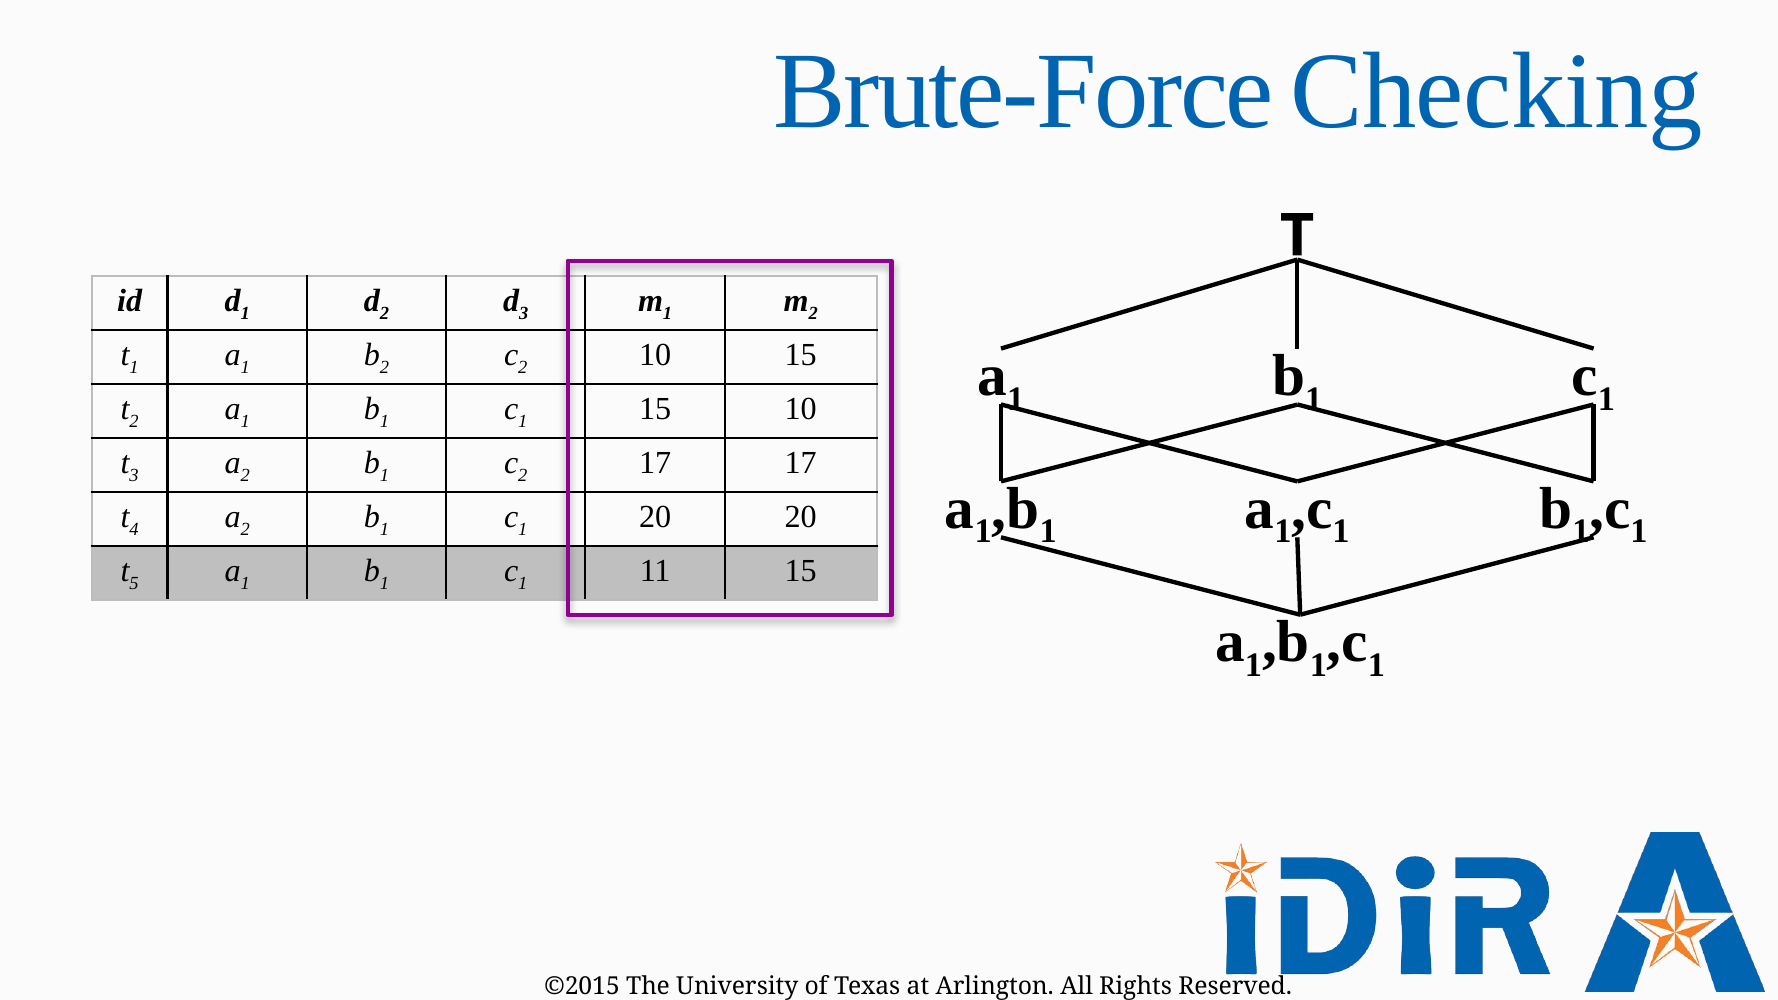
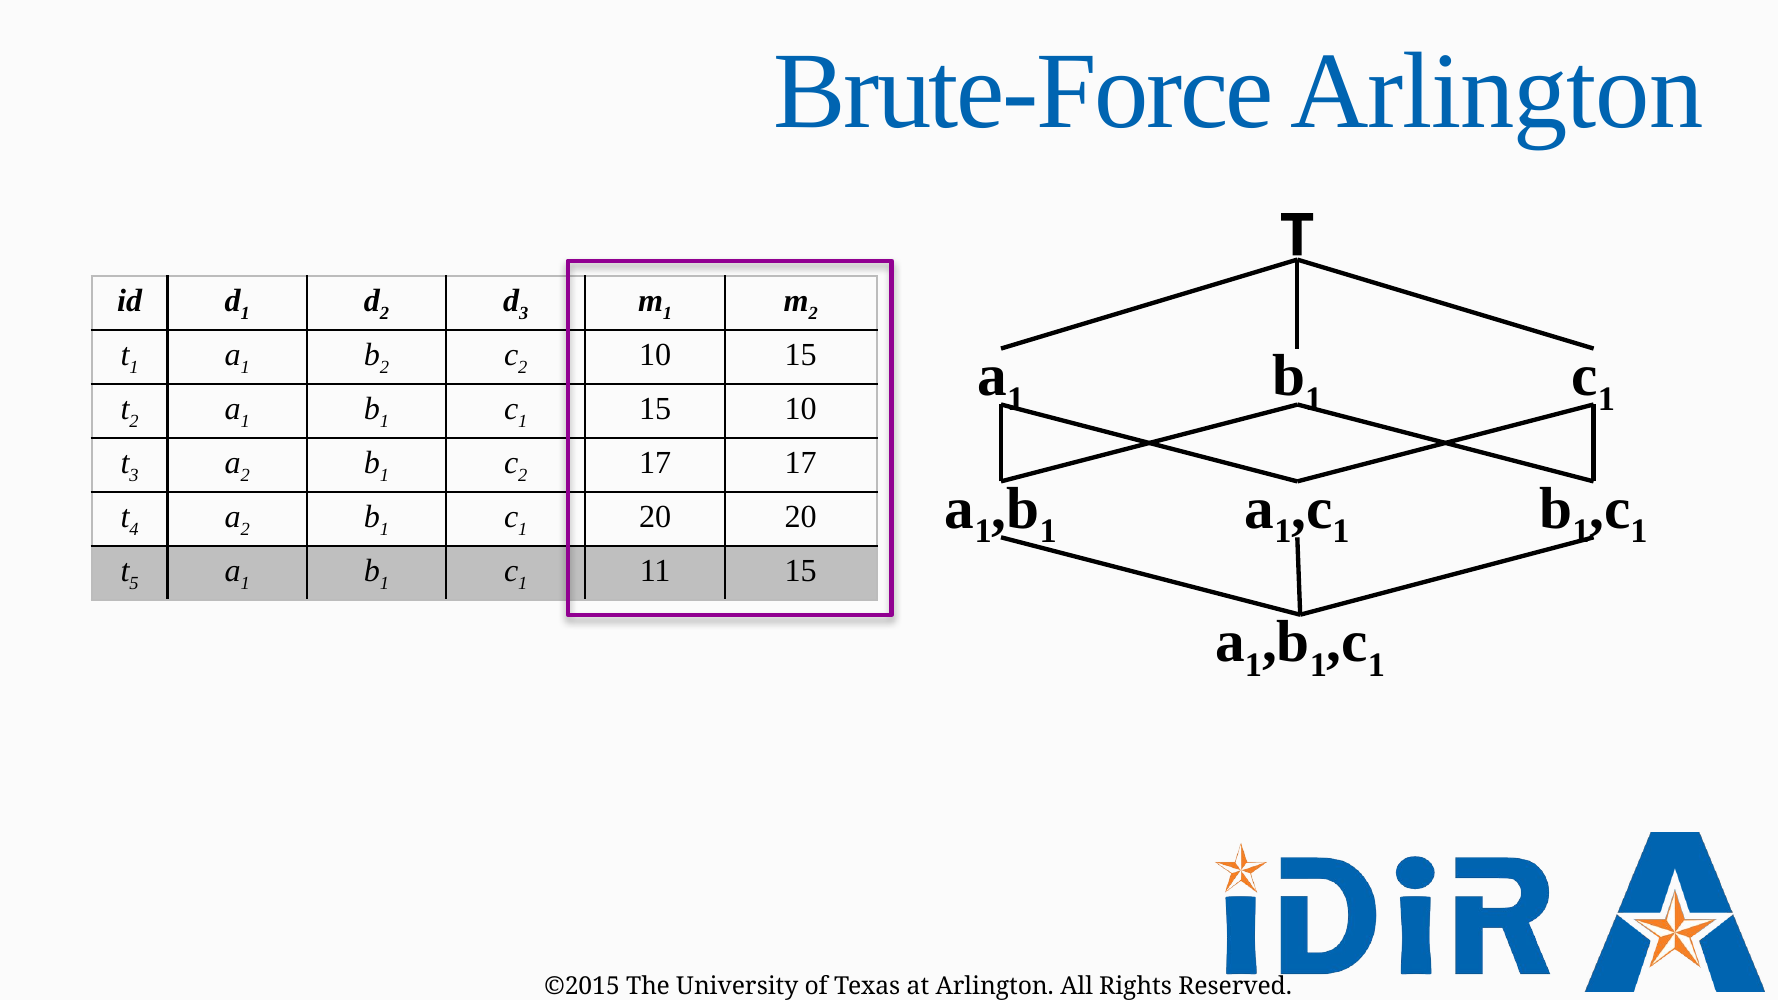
Brute-Force Checking: Checking -> Arlington
